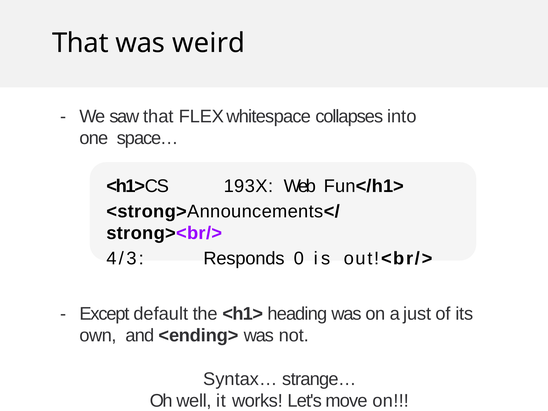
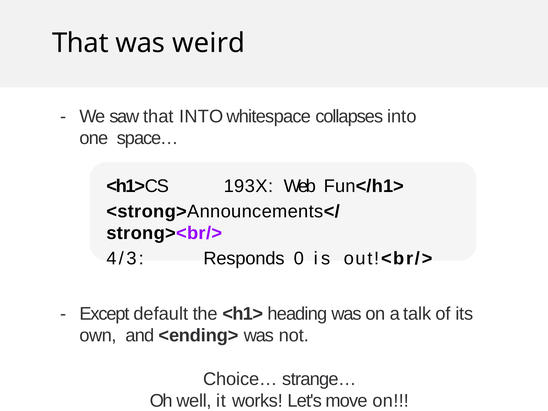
that FLEX: FLEX -> INTO
just: just -> talk
Syntax…: Syntax… -> Choice…
